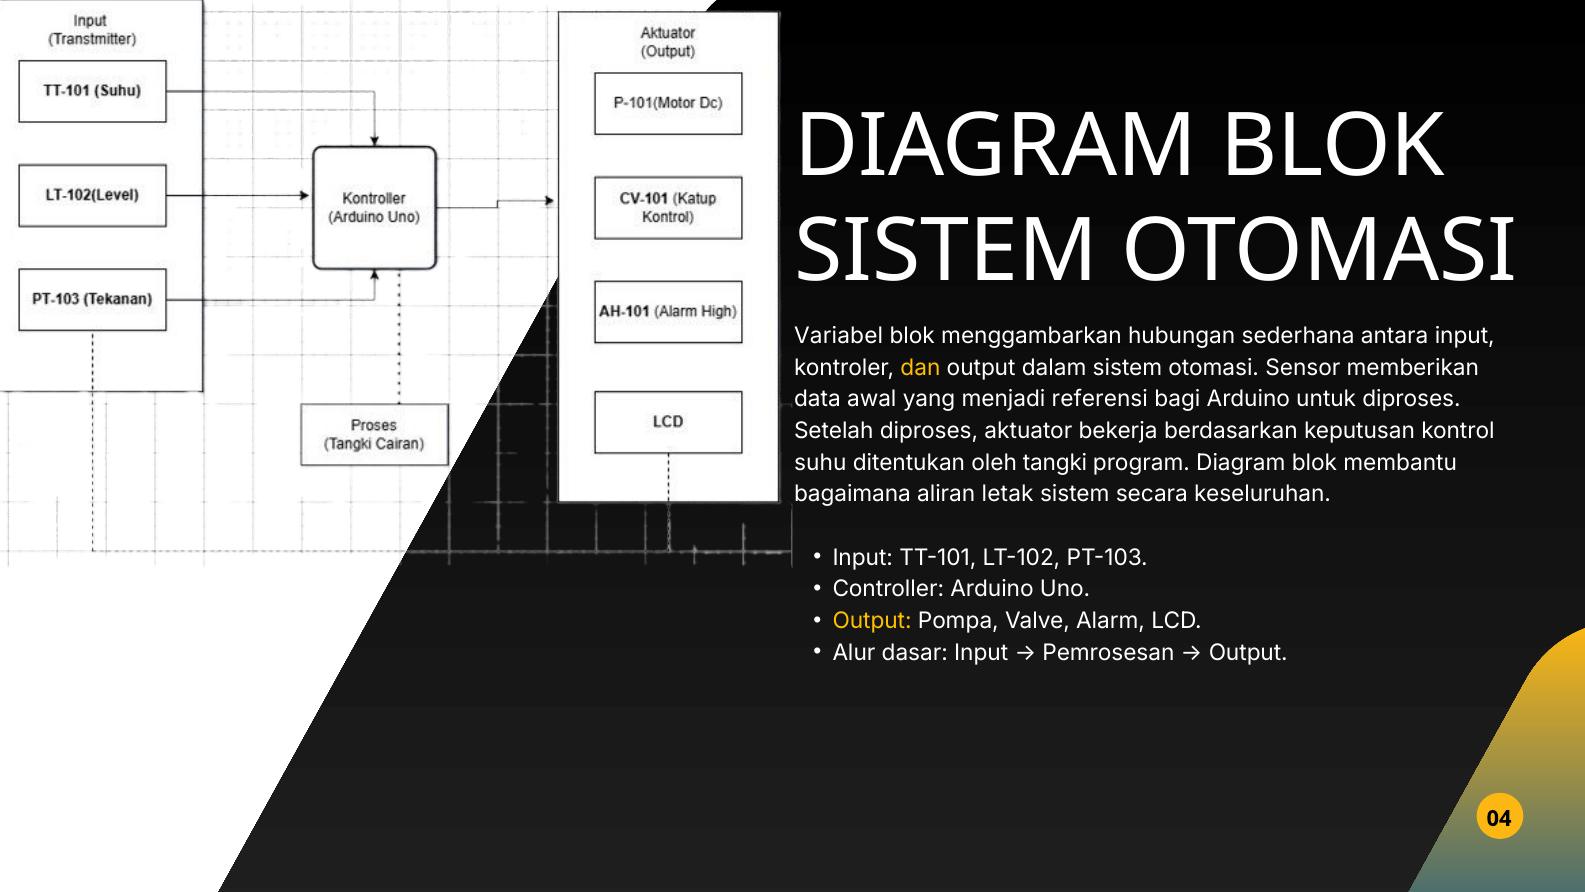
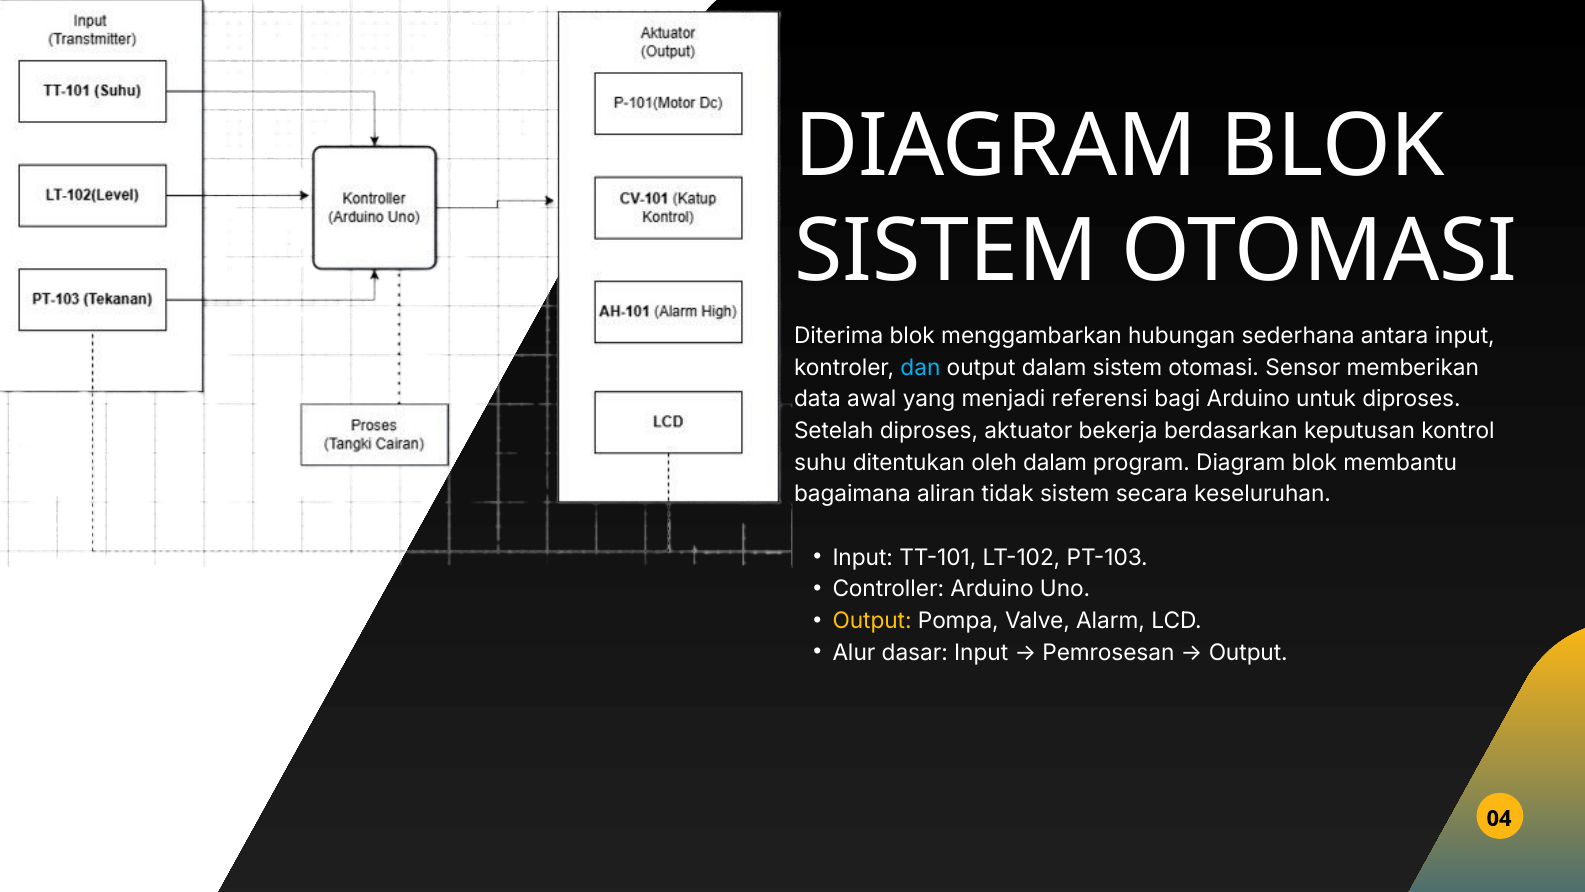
Variabel: Variabel -> Diterima
dan colour: yellow -> light blue
oleh tangki: tangki -> dalam
letak: letak -> tidak
